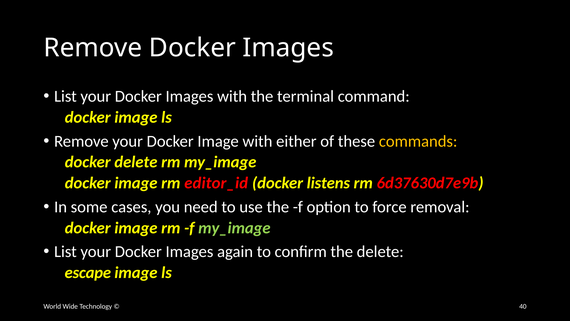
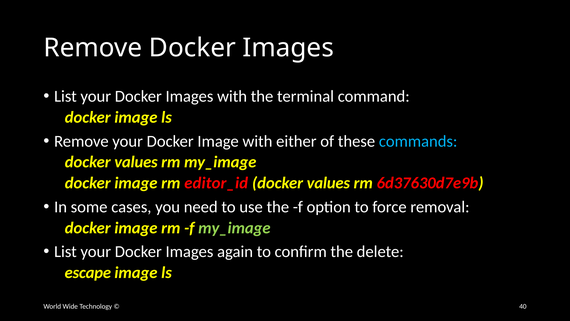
commands colour: yellow -> light blue
delete at (136, 162): delete -> values
listens at (328, 183): listens -> values
